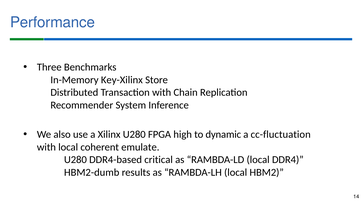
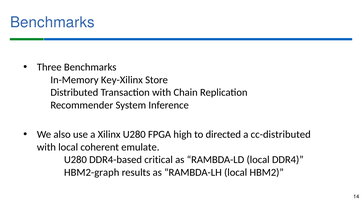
Performance at (53, 23): Performance -> Benchmarks
dynamic: dynamic -> directed
cc-fluctuation: cc-fluctuation -> cc-distributed
HBM2-dumb: HBM2-dumb -> HBM2-graph
